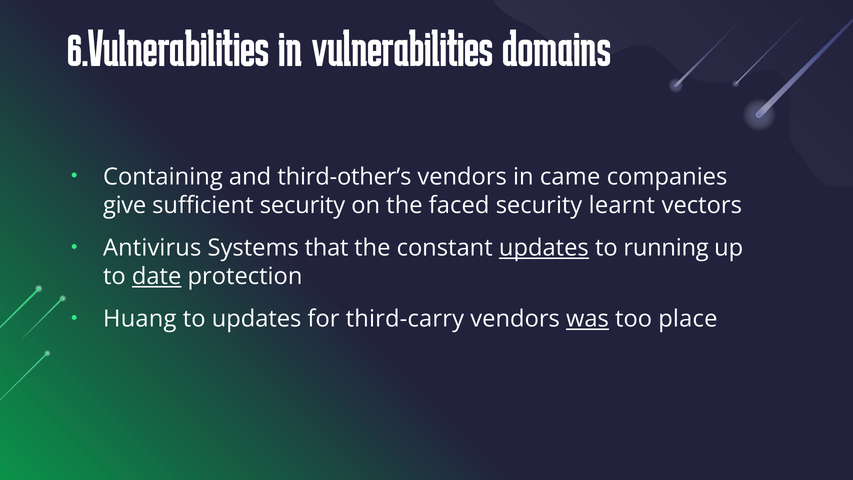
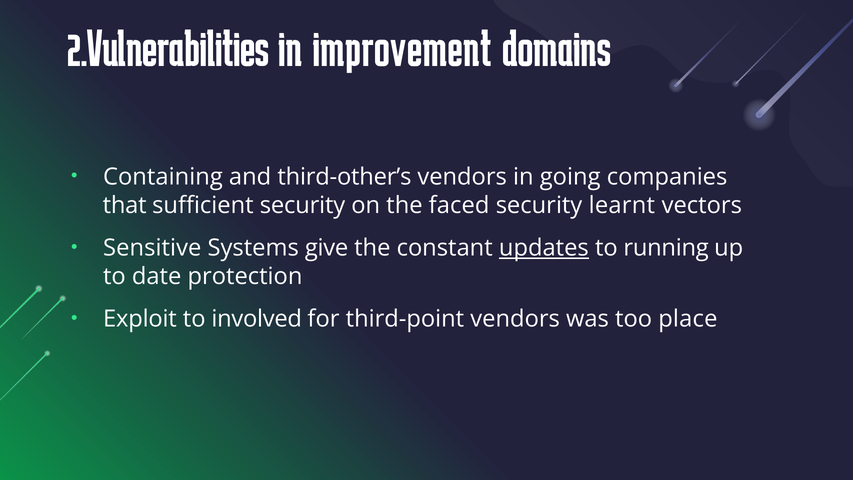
6.Vulnerabilities: 6.Vulnerabilities -> 2.Vulnerabilities
vulnerabilities: vulnerabilities -> improvement
came: came -> going
give: give -> that
Antivirus: Antivirus -> Sensitive
that: that -> give
date underline: present -> none
Huang: Huang -> Exploit
to updates: updates -> involved
third-carry: third-carry -> third-point
was underline: present -> none
